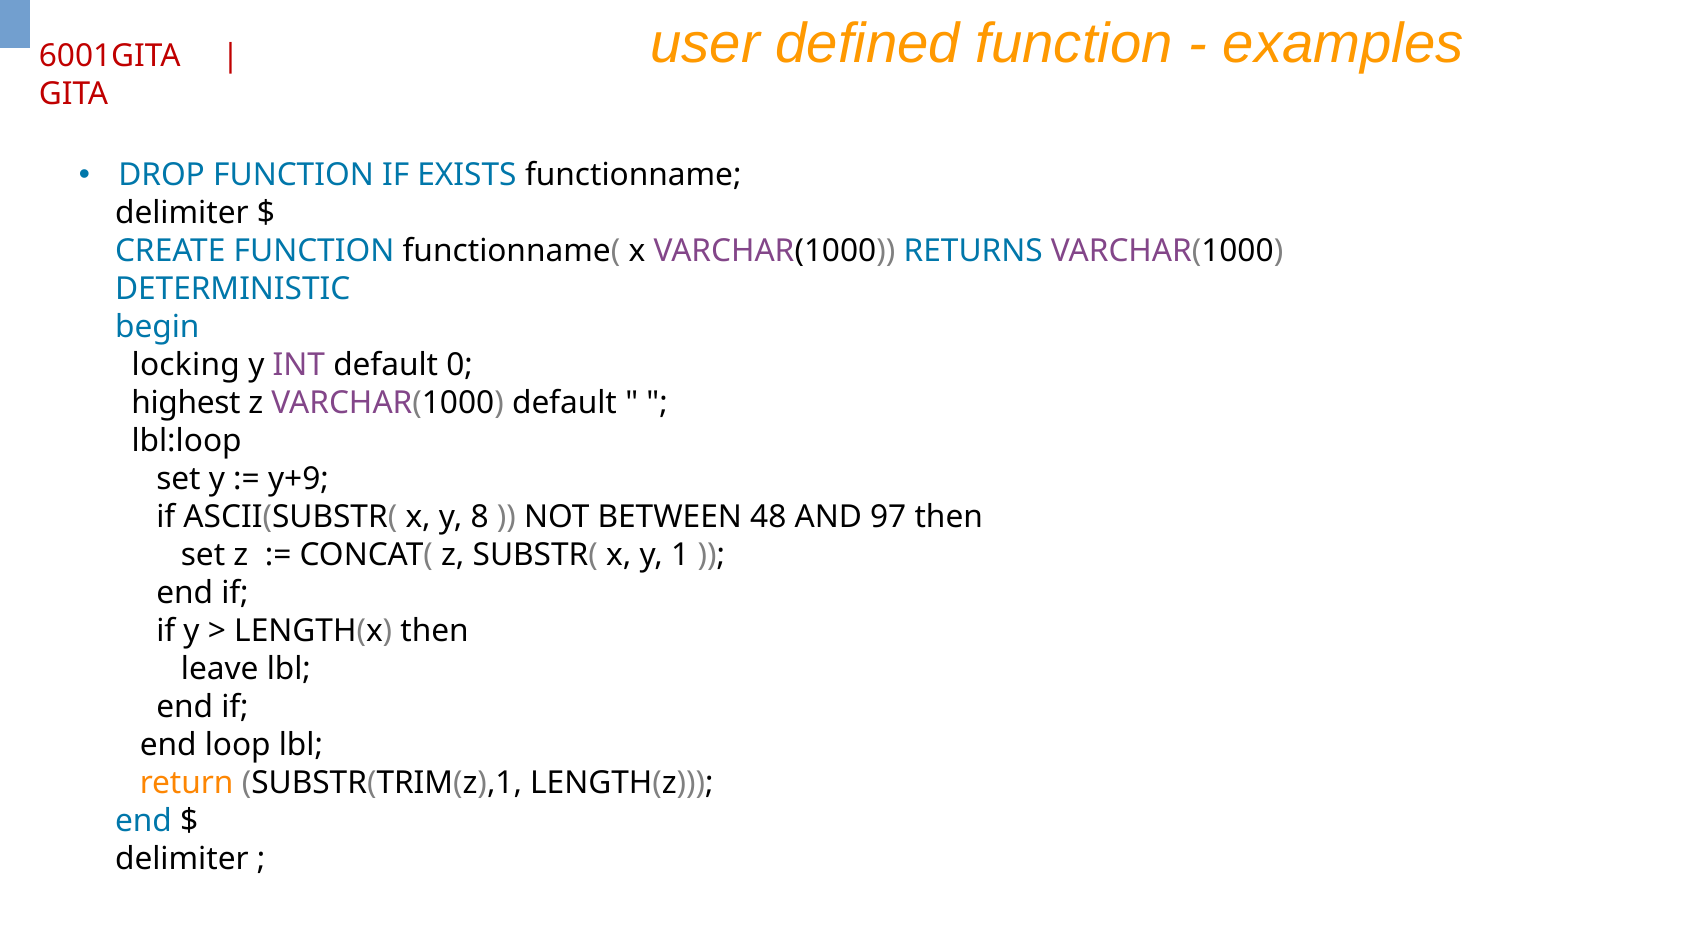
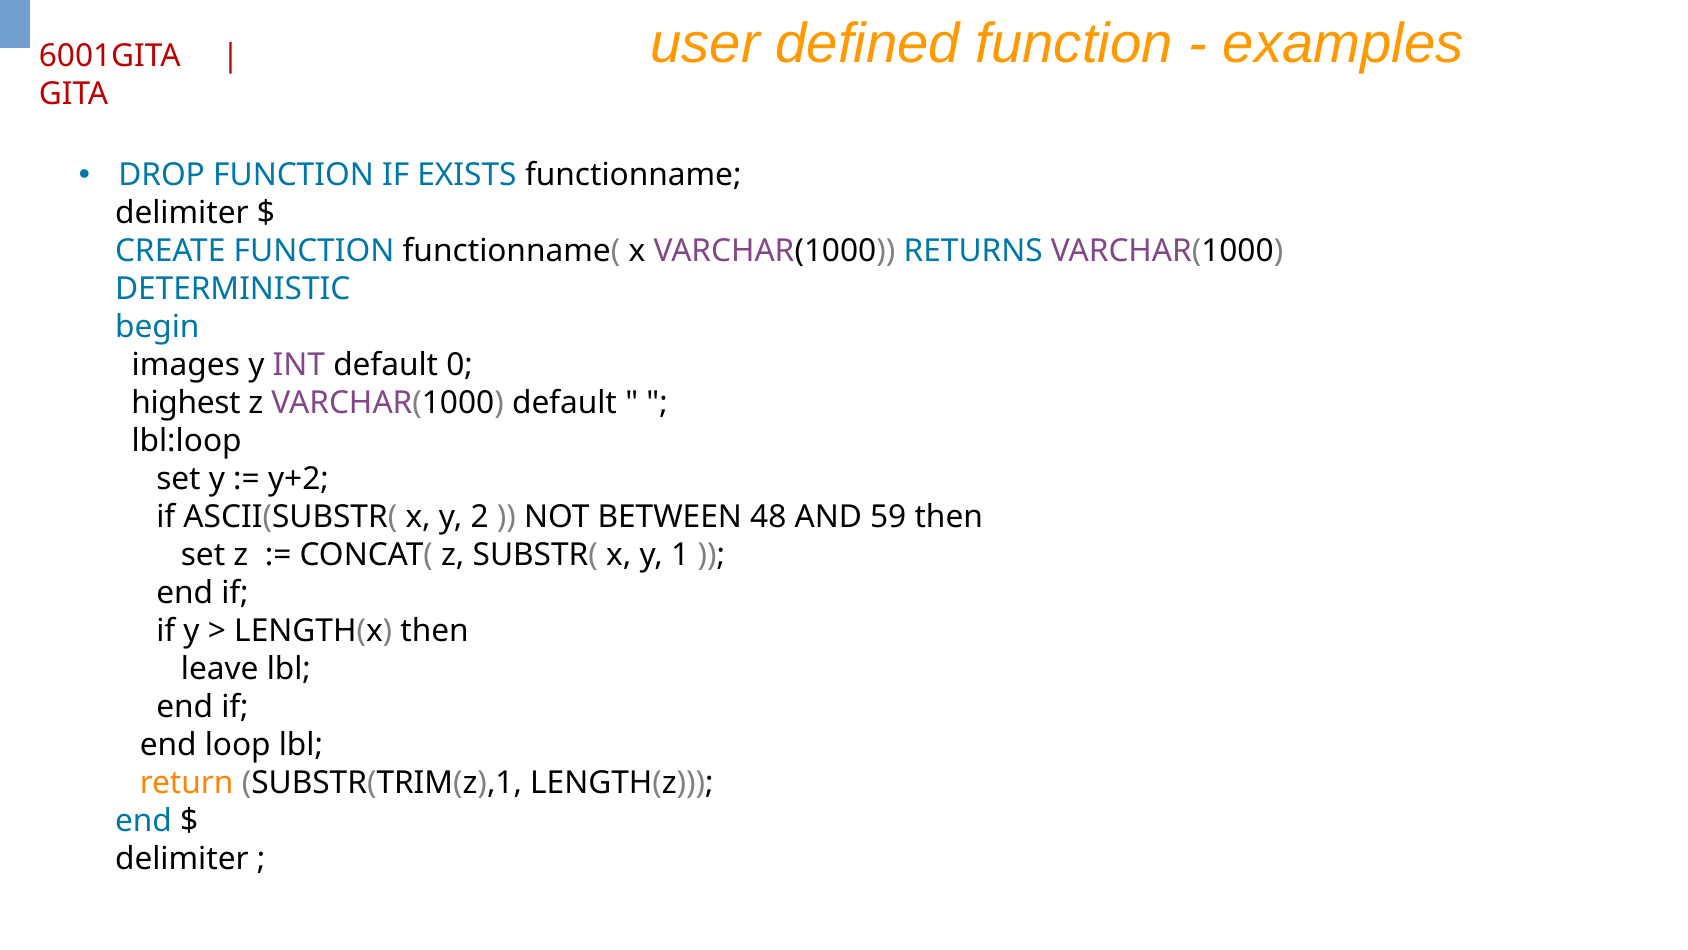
locking: locking -> images
y+9: y+9 -> y+2
8: 8 -> 2
97: 97 -> 59
